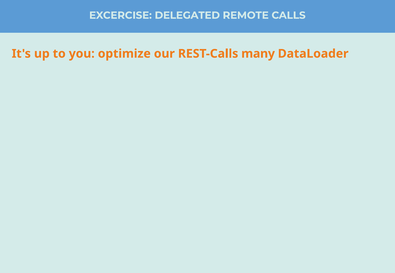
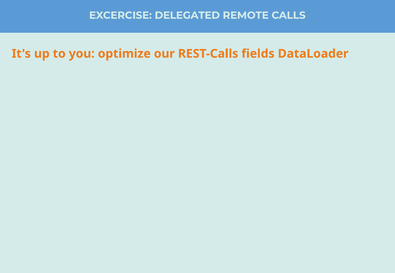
many: many -> fields
